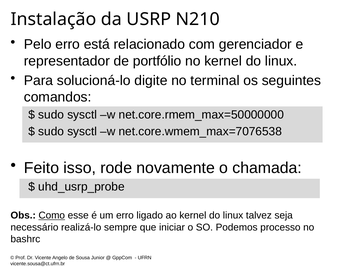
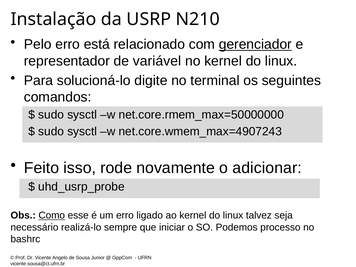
gerenciador underline: none -> present
portfólio: portfólio -> variável
net.core.wmem_max=7076538: net.core.wmem_max=7076538 -> net.core.wmem_max=4907243
chamada: chamada -> adicionar
